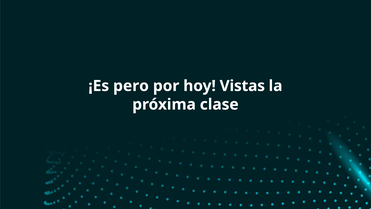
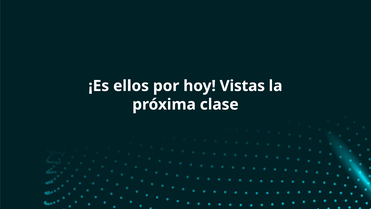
pero: pero -> ellos
